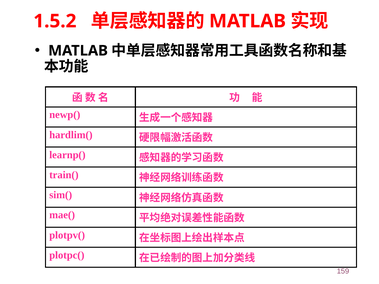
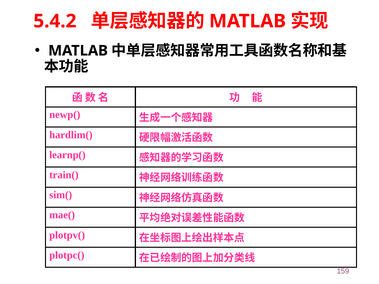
1.5.2: 1.5.2 -> 5.4.2
